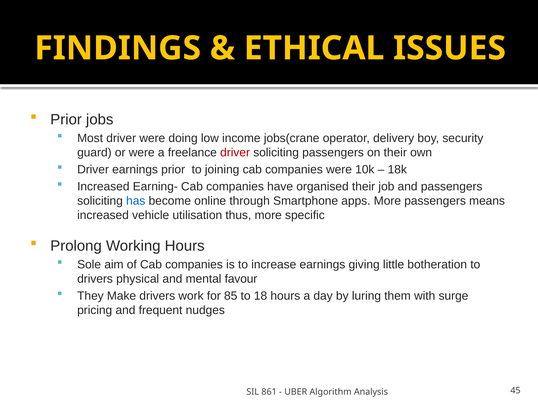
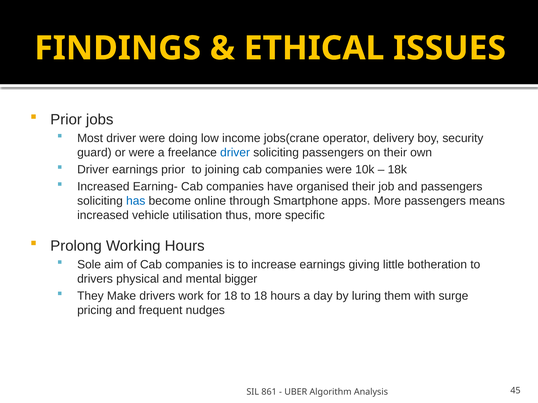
driver at (235, 153) colour: red -> blue
favour: favour -> bigger
for 85: 85 -> 18
